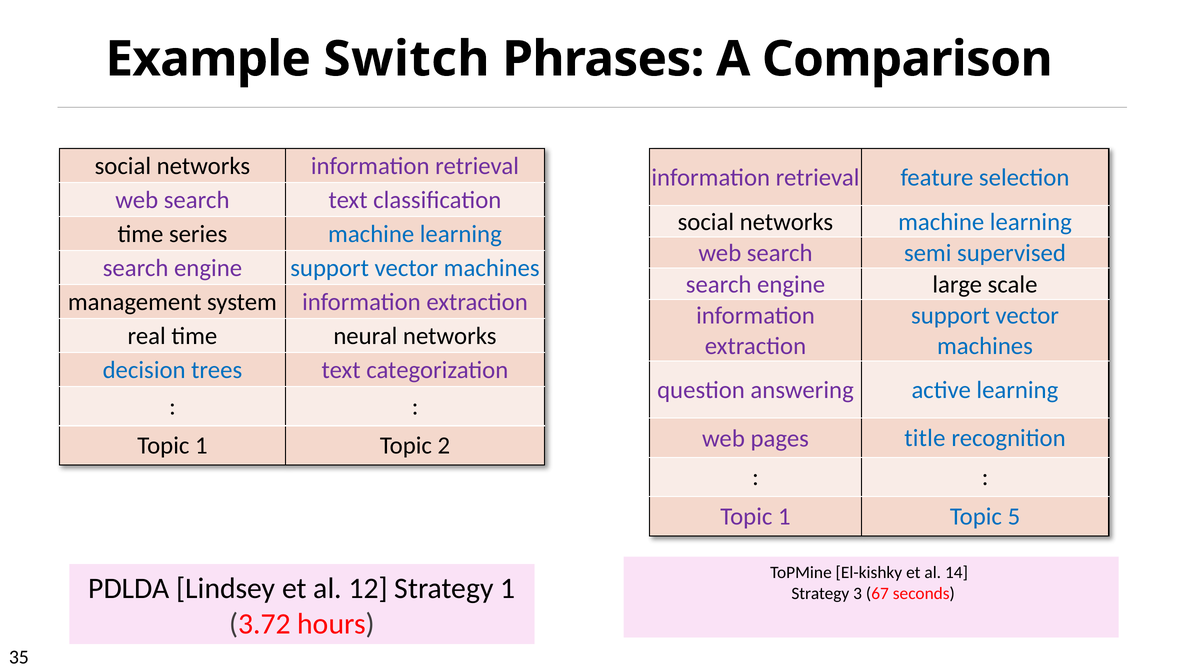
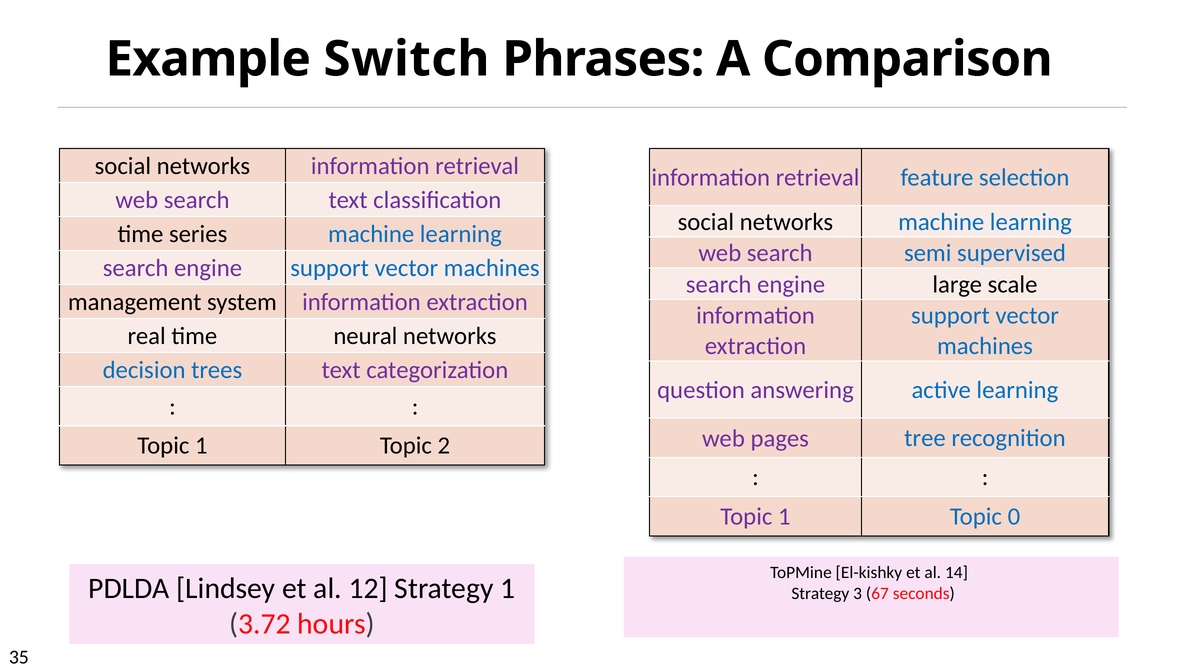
title: title -> tree
5: 5 -> 0
